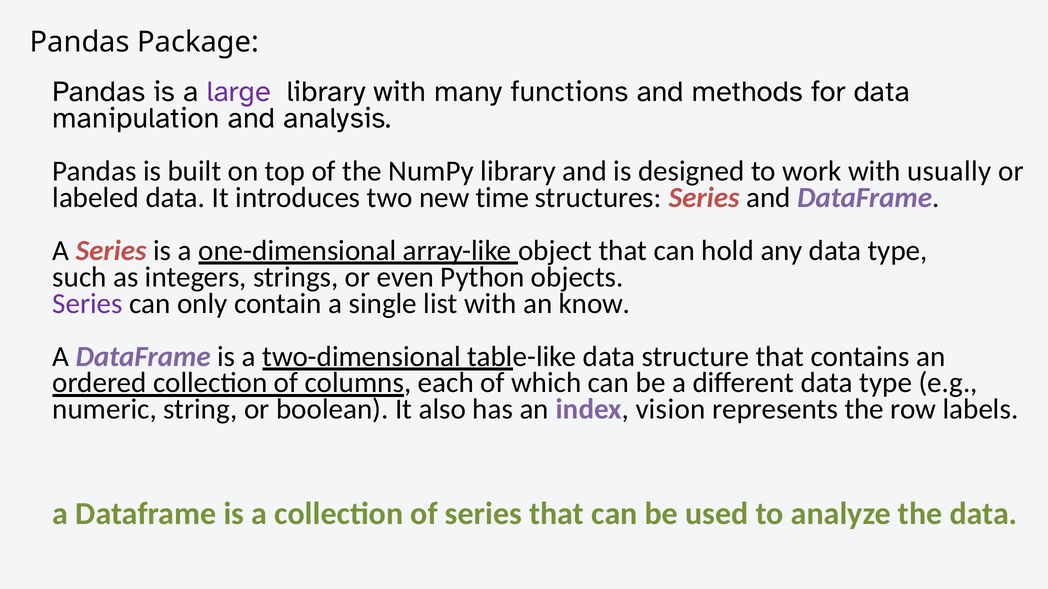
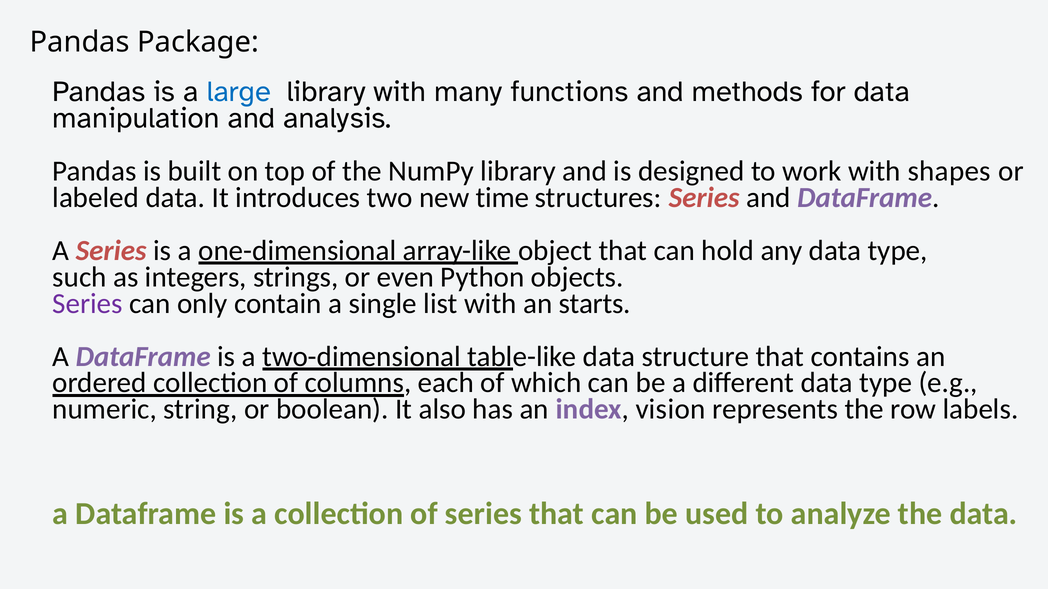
large colour: purple -> blue
usually: usually -> shapes
know: know -> starts
